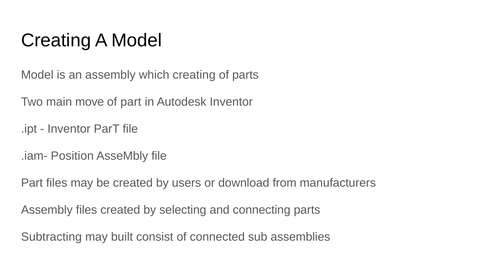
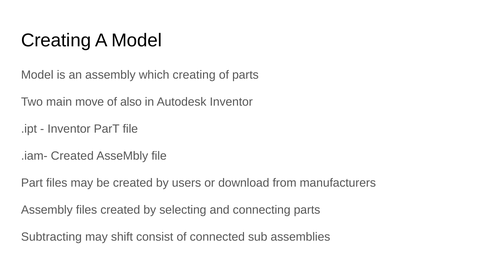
of part: part -> also
.iam- Position: Position -> Created
built: built -> shift
